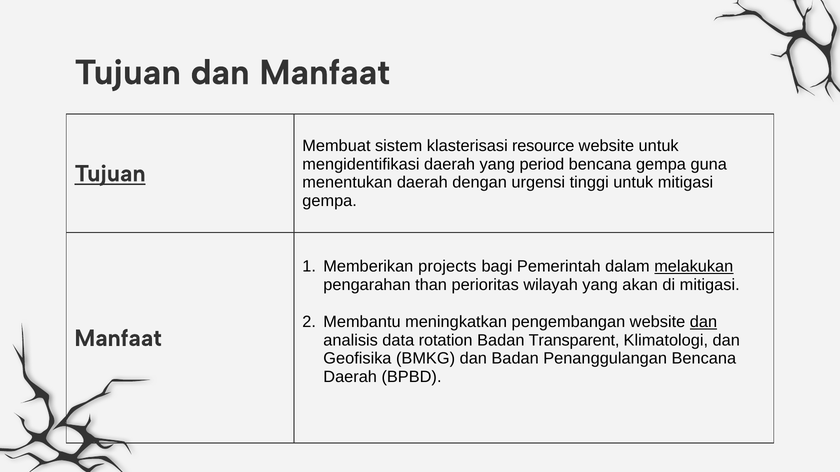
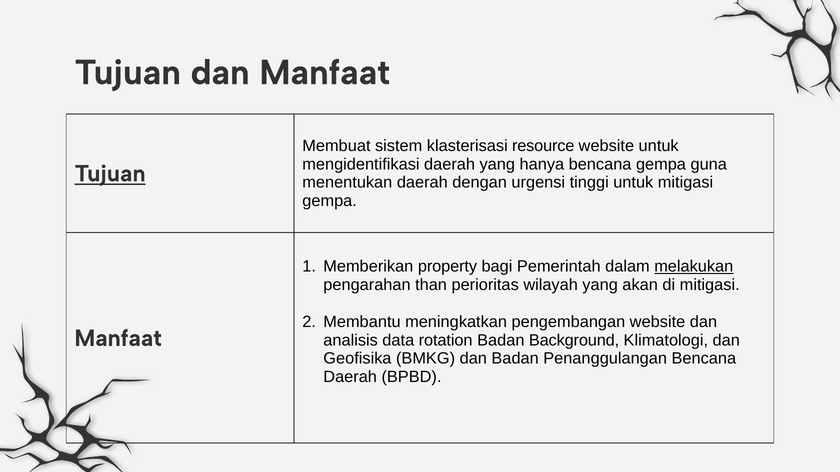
period: period -> hanya
projects: projects -> property
dan at (703, 322) underline: present -> none
Transparent: Transparent -> Background
